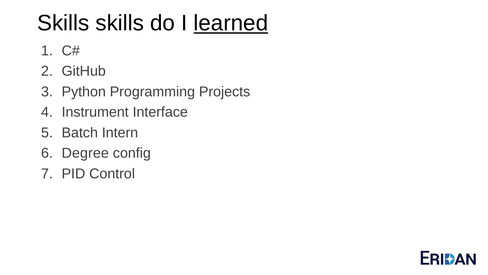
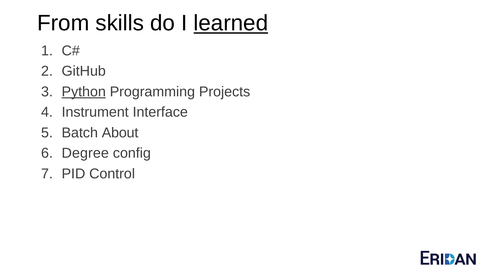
Skills at (63, 23): Skills -> From
Python underline: none -> present
Intern: Intern -> About
